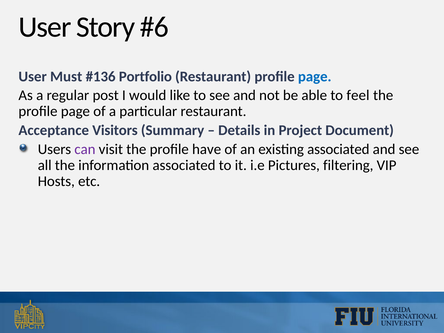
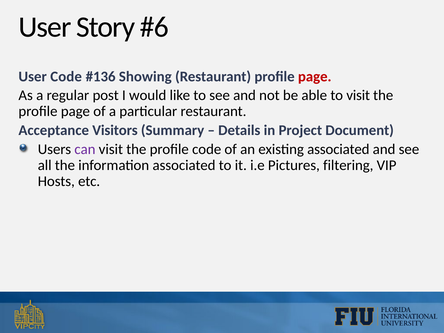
User Must: Must -> Code
Portfolio: Portfolio -> Showing
page at (315, 76) colour: blue -> red
to feel: feel -> visit
profile have: have -> code
